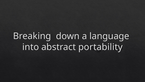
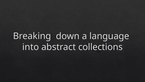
portability: portability -> collections
